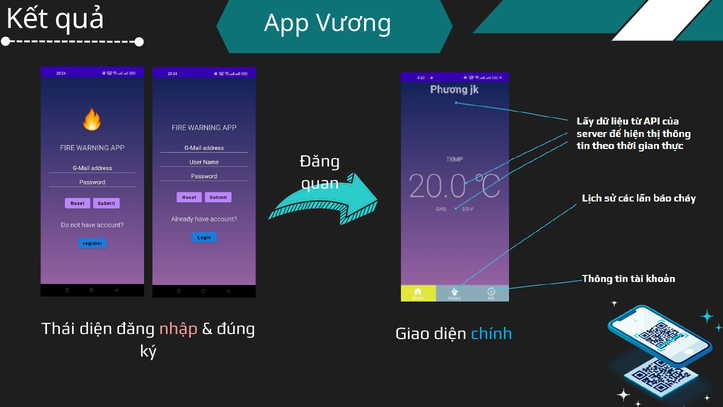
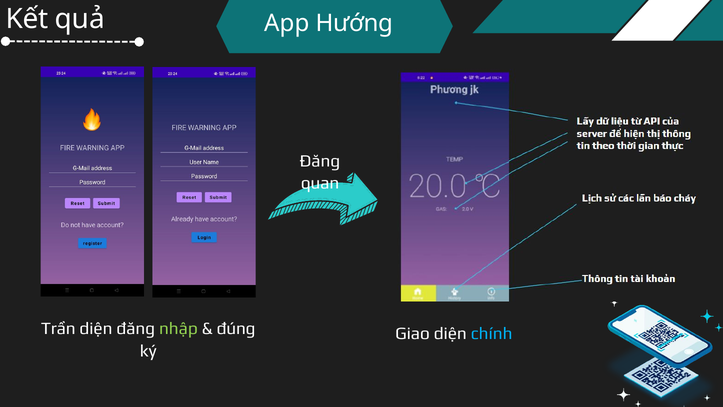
Vương: Vương -> Hướng
Thái: Thái -> Trần
nhập colour: pink -> light green
